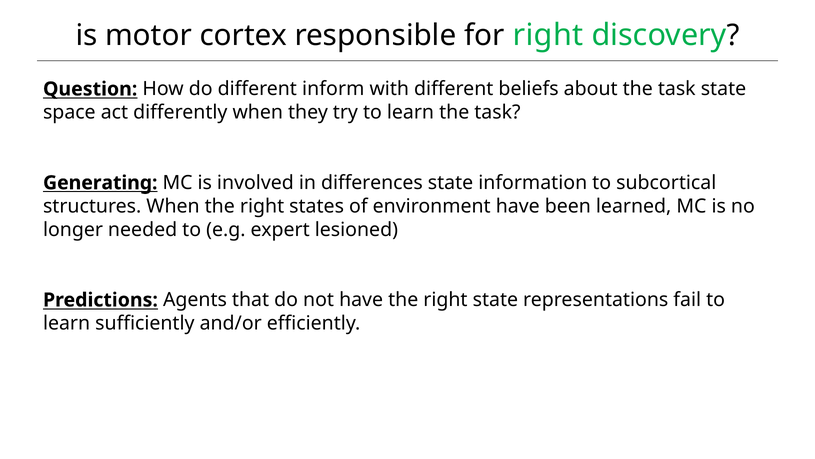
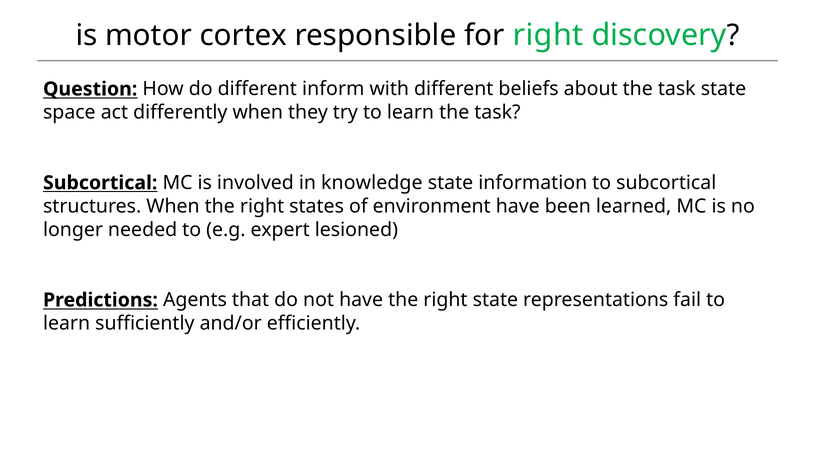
Generating at (100, 183): Generating -> Subcortical
differences: differences -> knowledge
